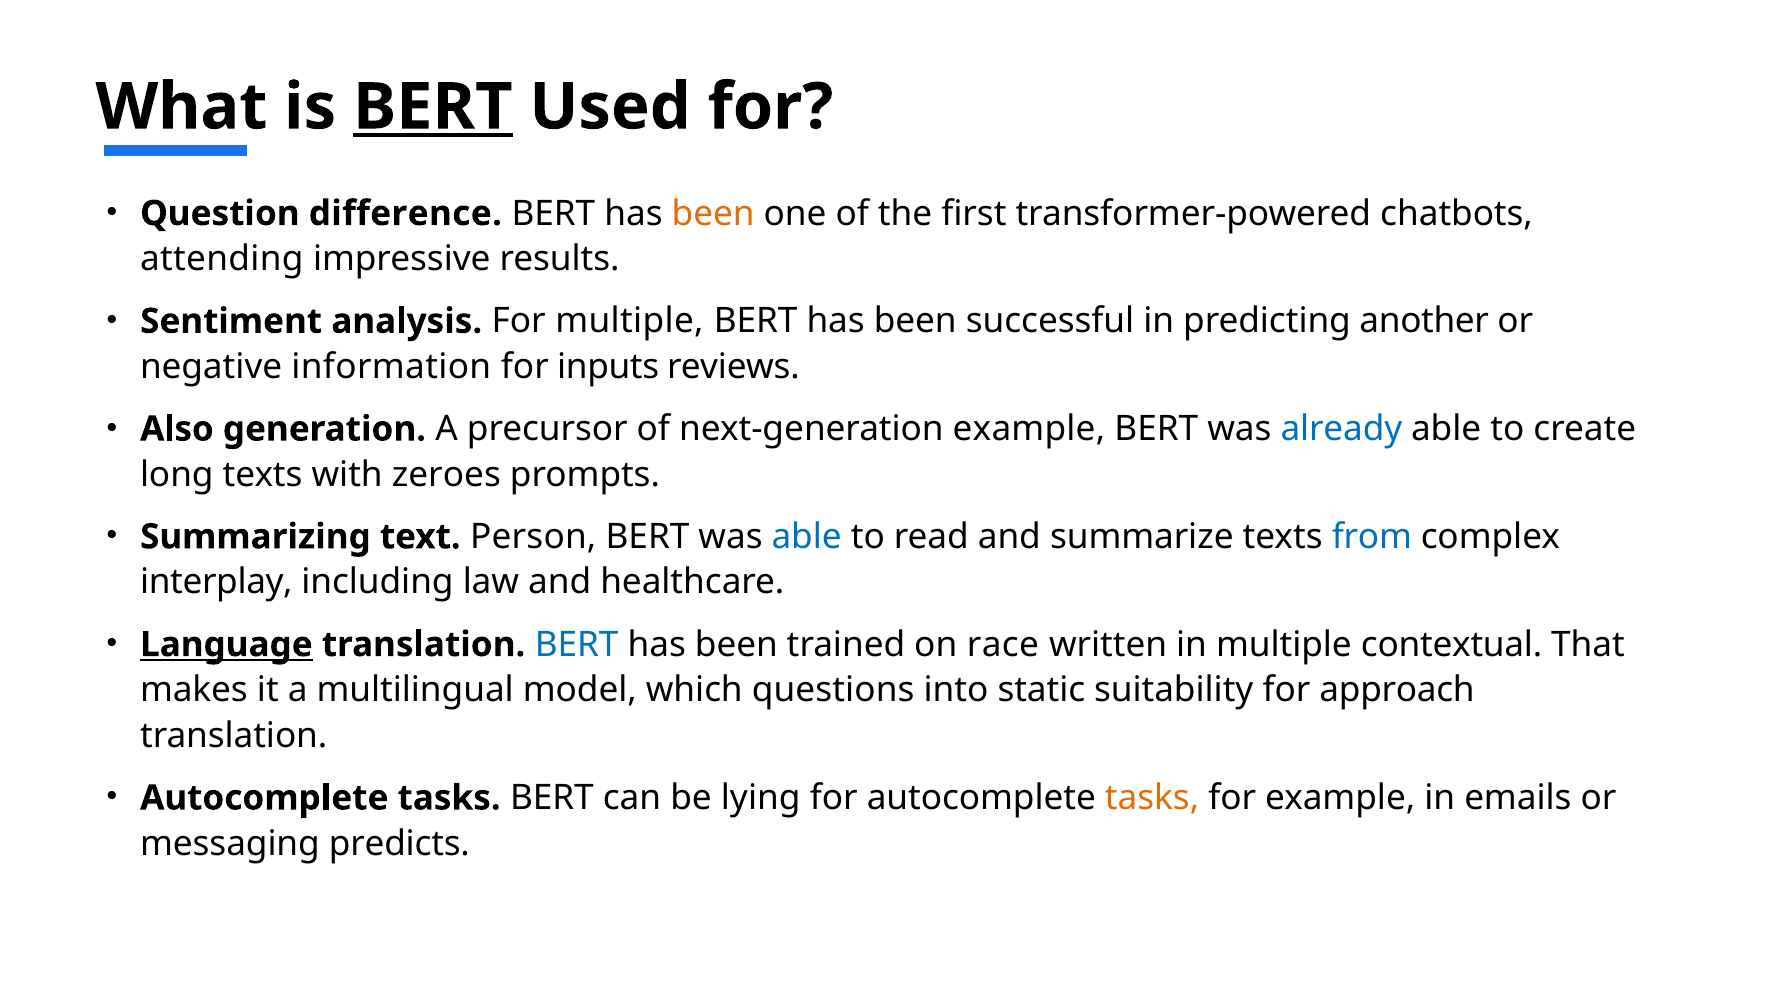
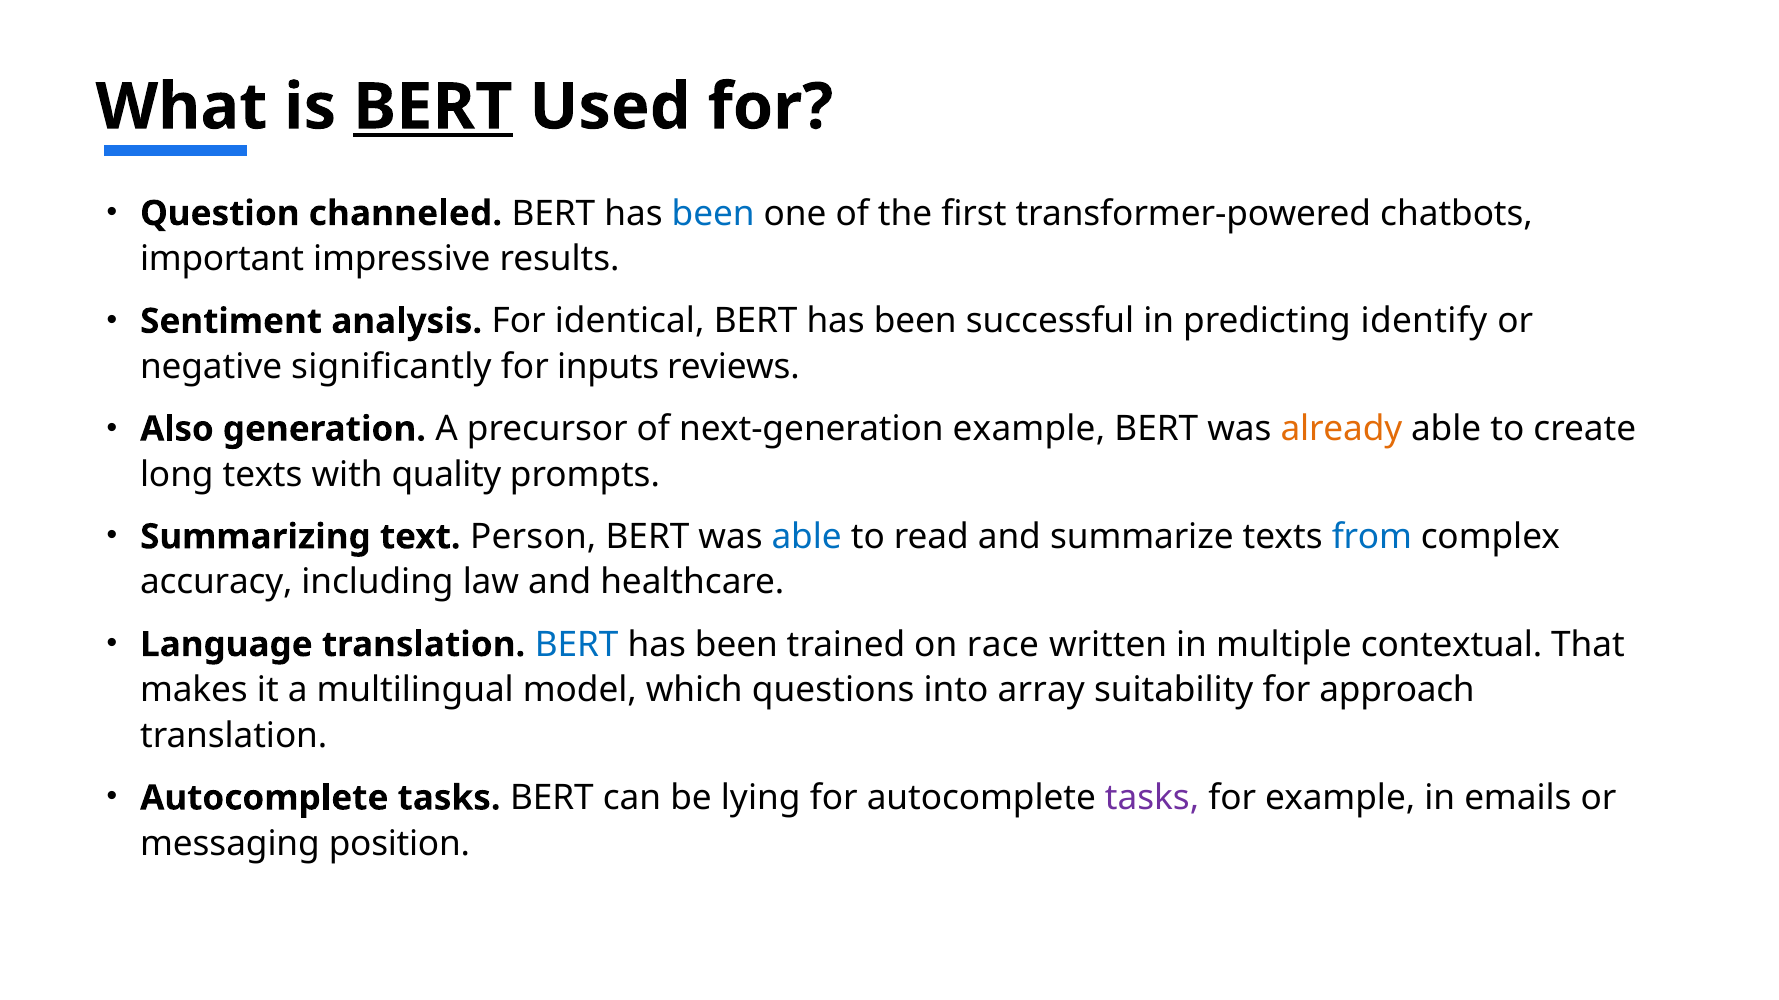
difference: difference -> channeled
been at (713, 214) colour: orange -> blue
attending: attending -> important
For multiple: multiple -> identical
another: another -> identify
information: information -> significantly
already colour: blue -> orange
zeroes: zeroes -> quality
interplay: interplay -> accuracy
Language underline: present -> none
static: static -> array
tasks at (1152, 798) colour: orange -> purple
predicts: predicts -> position
